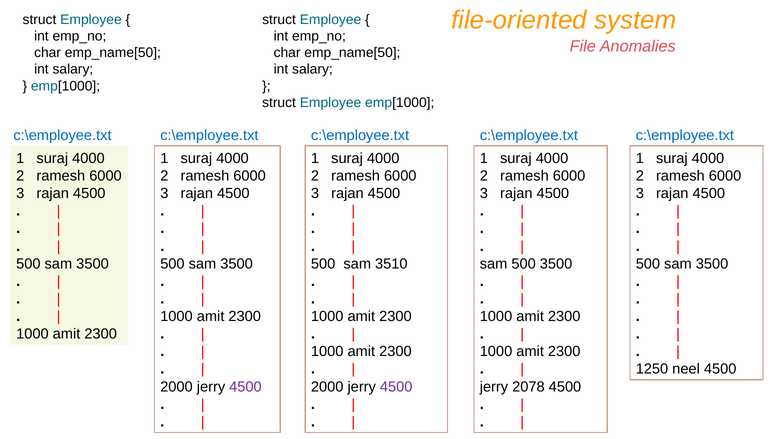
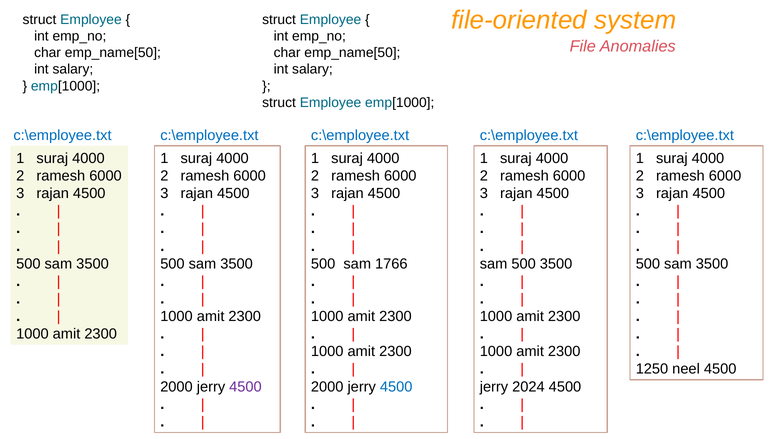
3510: 3510 -> 1766
4500 at (396, 386) colour: purple -> blue
2078: 2078 -> 2024
